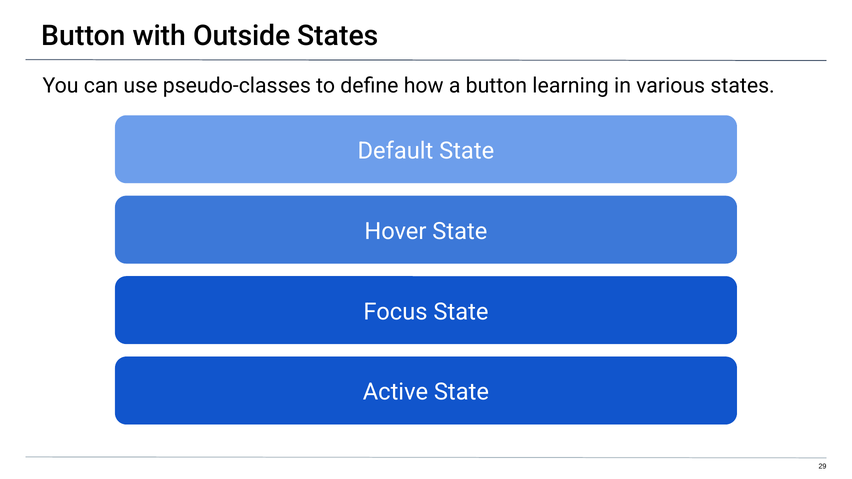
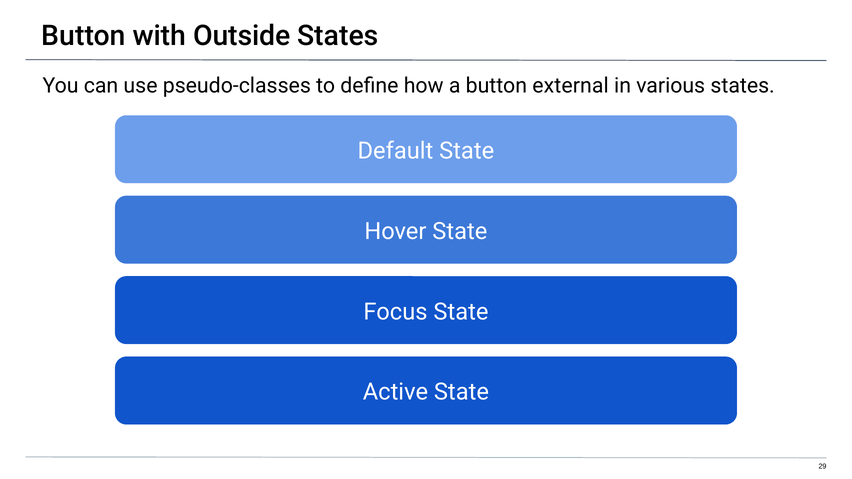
learning: learning -> external
